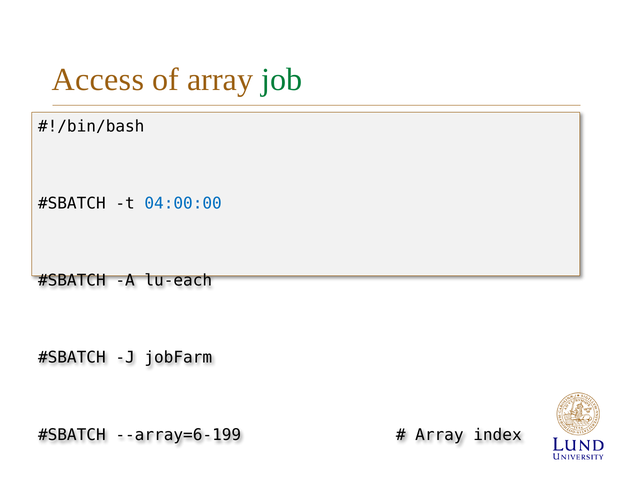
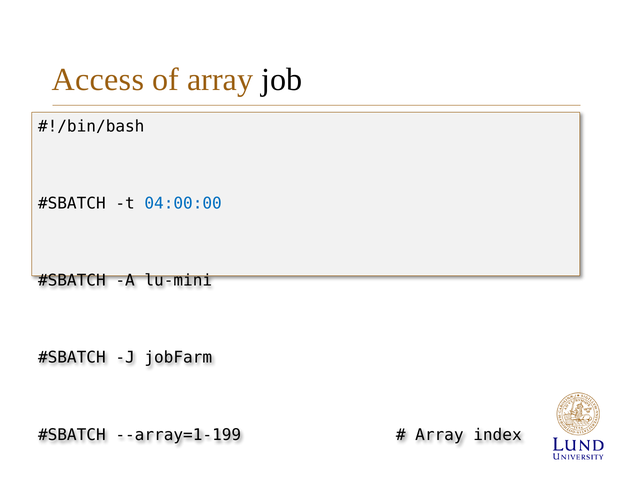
job colour: green -> black
lu-each: lu-each -> lu-mini
--array=6-199: --array=6-199 -> --array=1-199
